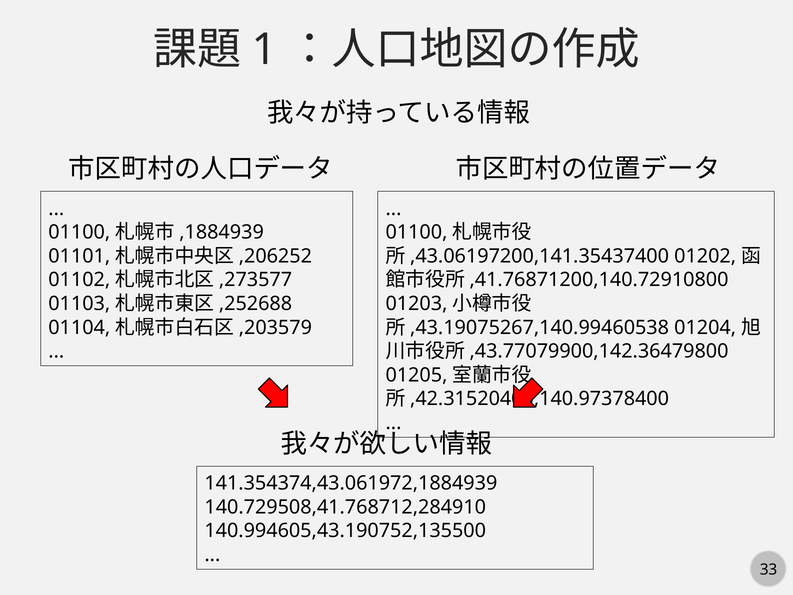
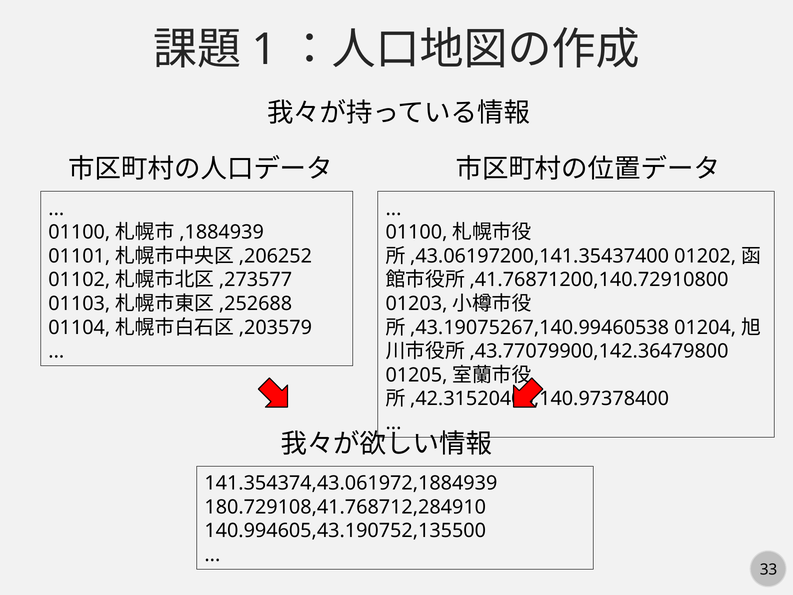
140.729508,41.768712,284910: 140.729508,41.768712,284910 -> 180.729108,41.768712,284910
